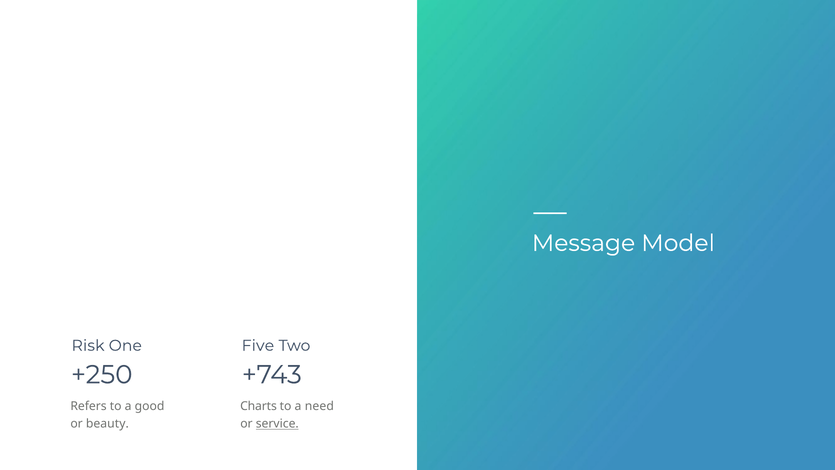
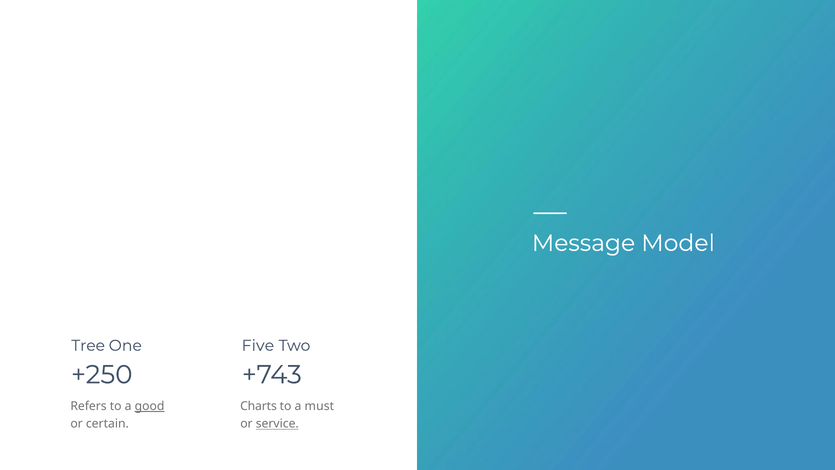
Risk: Risk -> Tree
good underline: none -> present
need: need -> must
beauty: beauty -> certain
